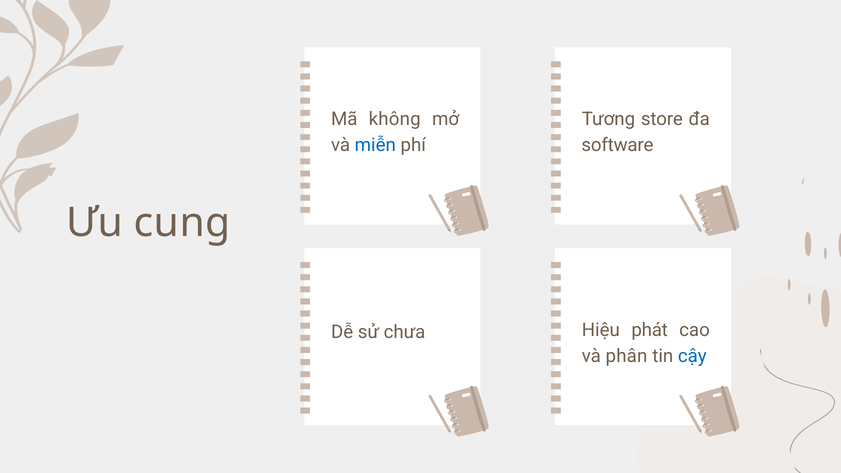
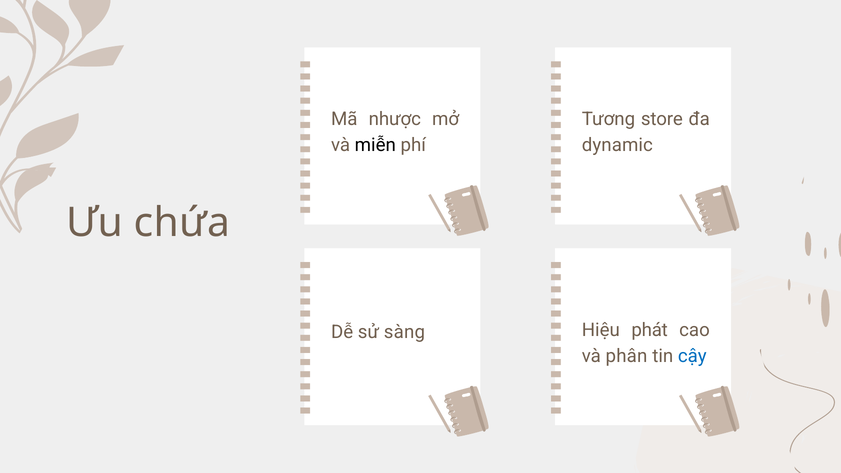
không: không -> nhược
miễn colour: blue -> black
software: software -> dynamic
cung: cung -> chứa
chưa: chưa -> sàng
